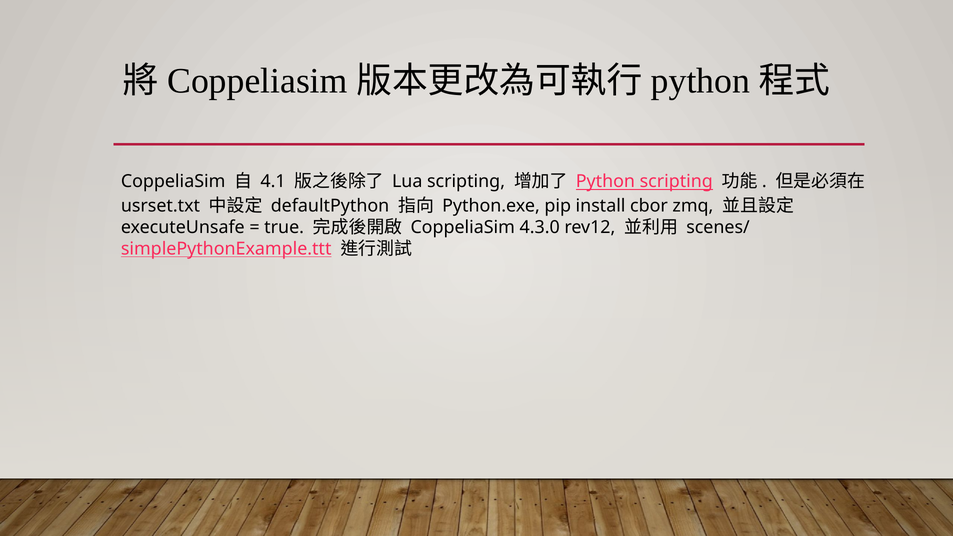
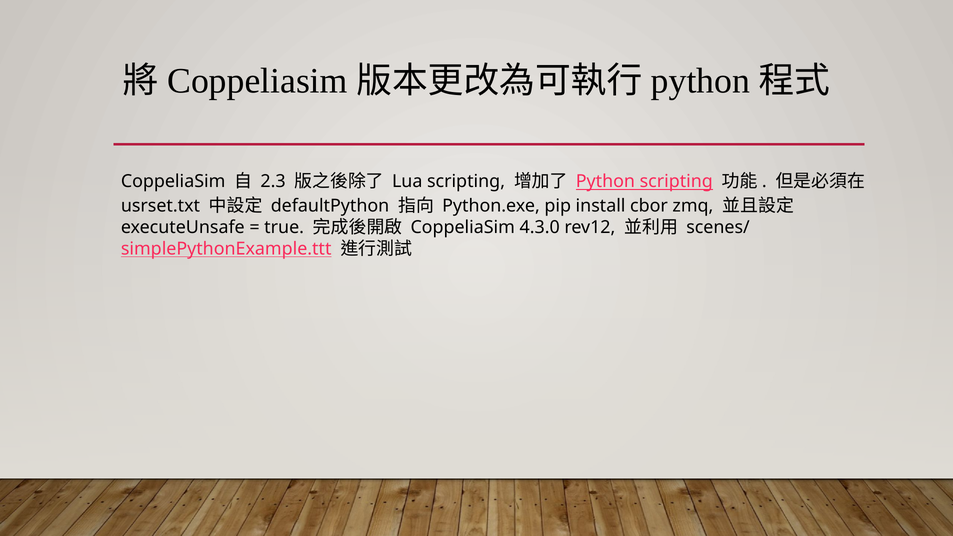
4.1: 4.1 -> 2.3
